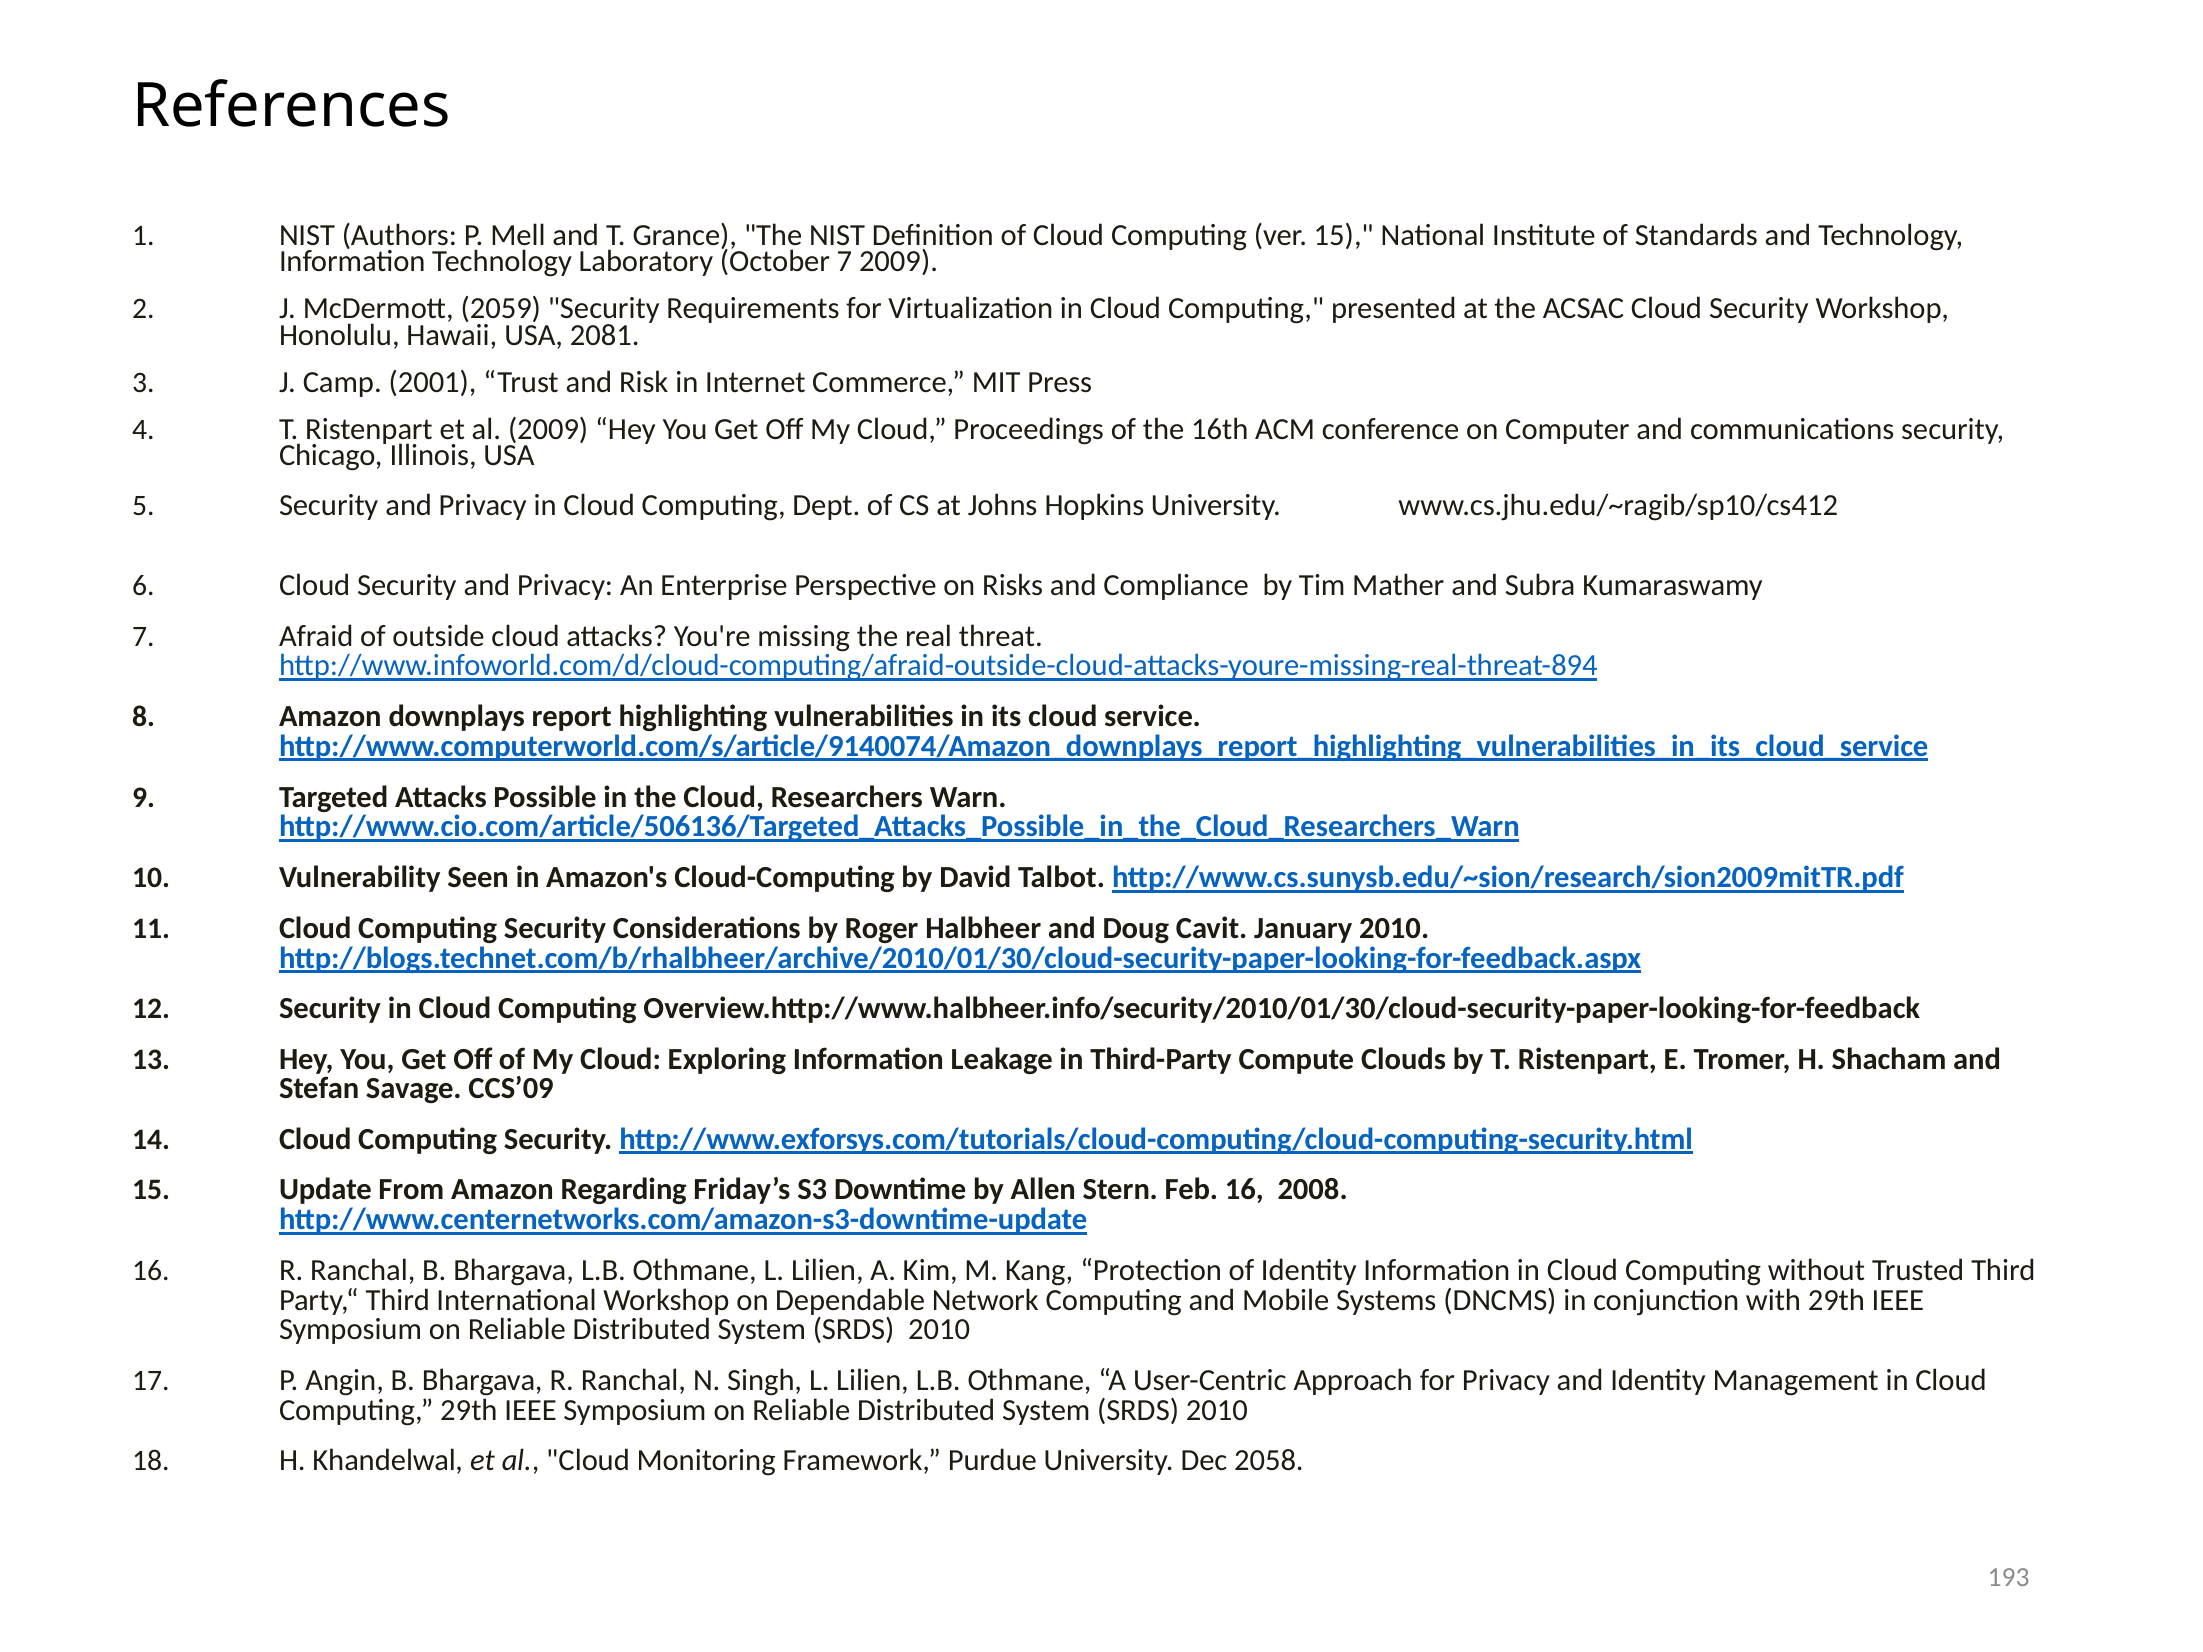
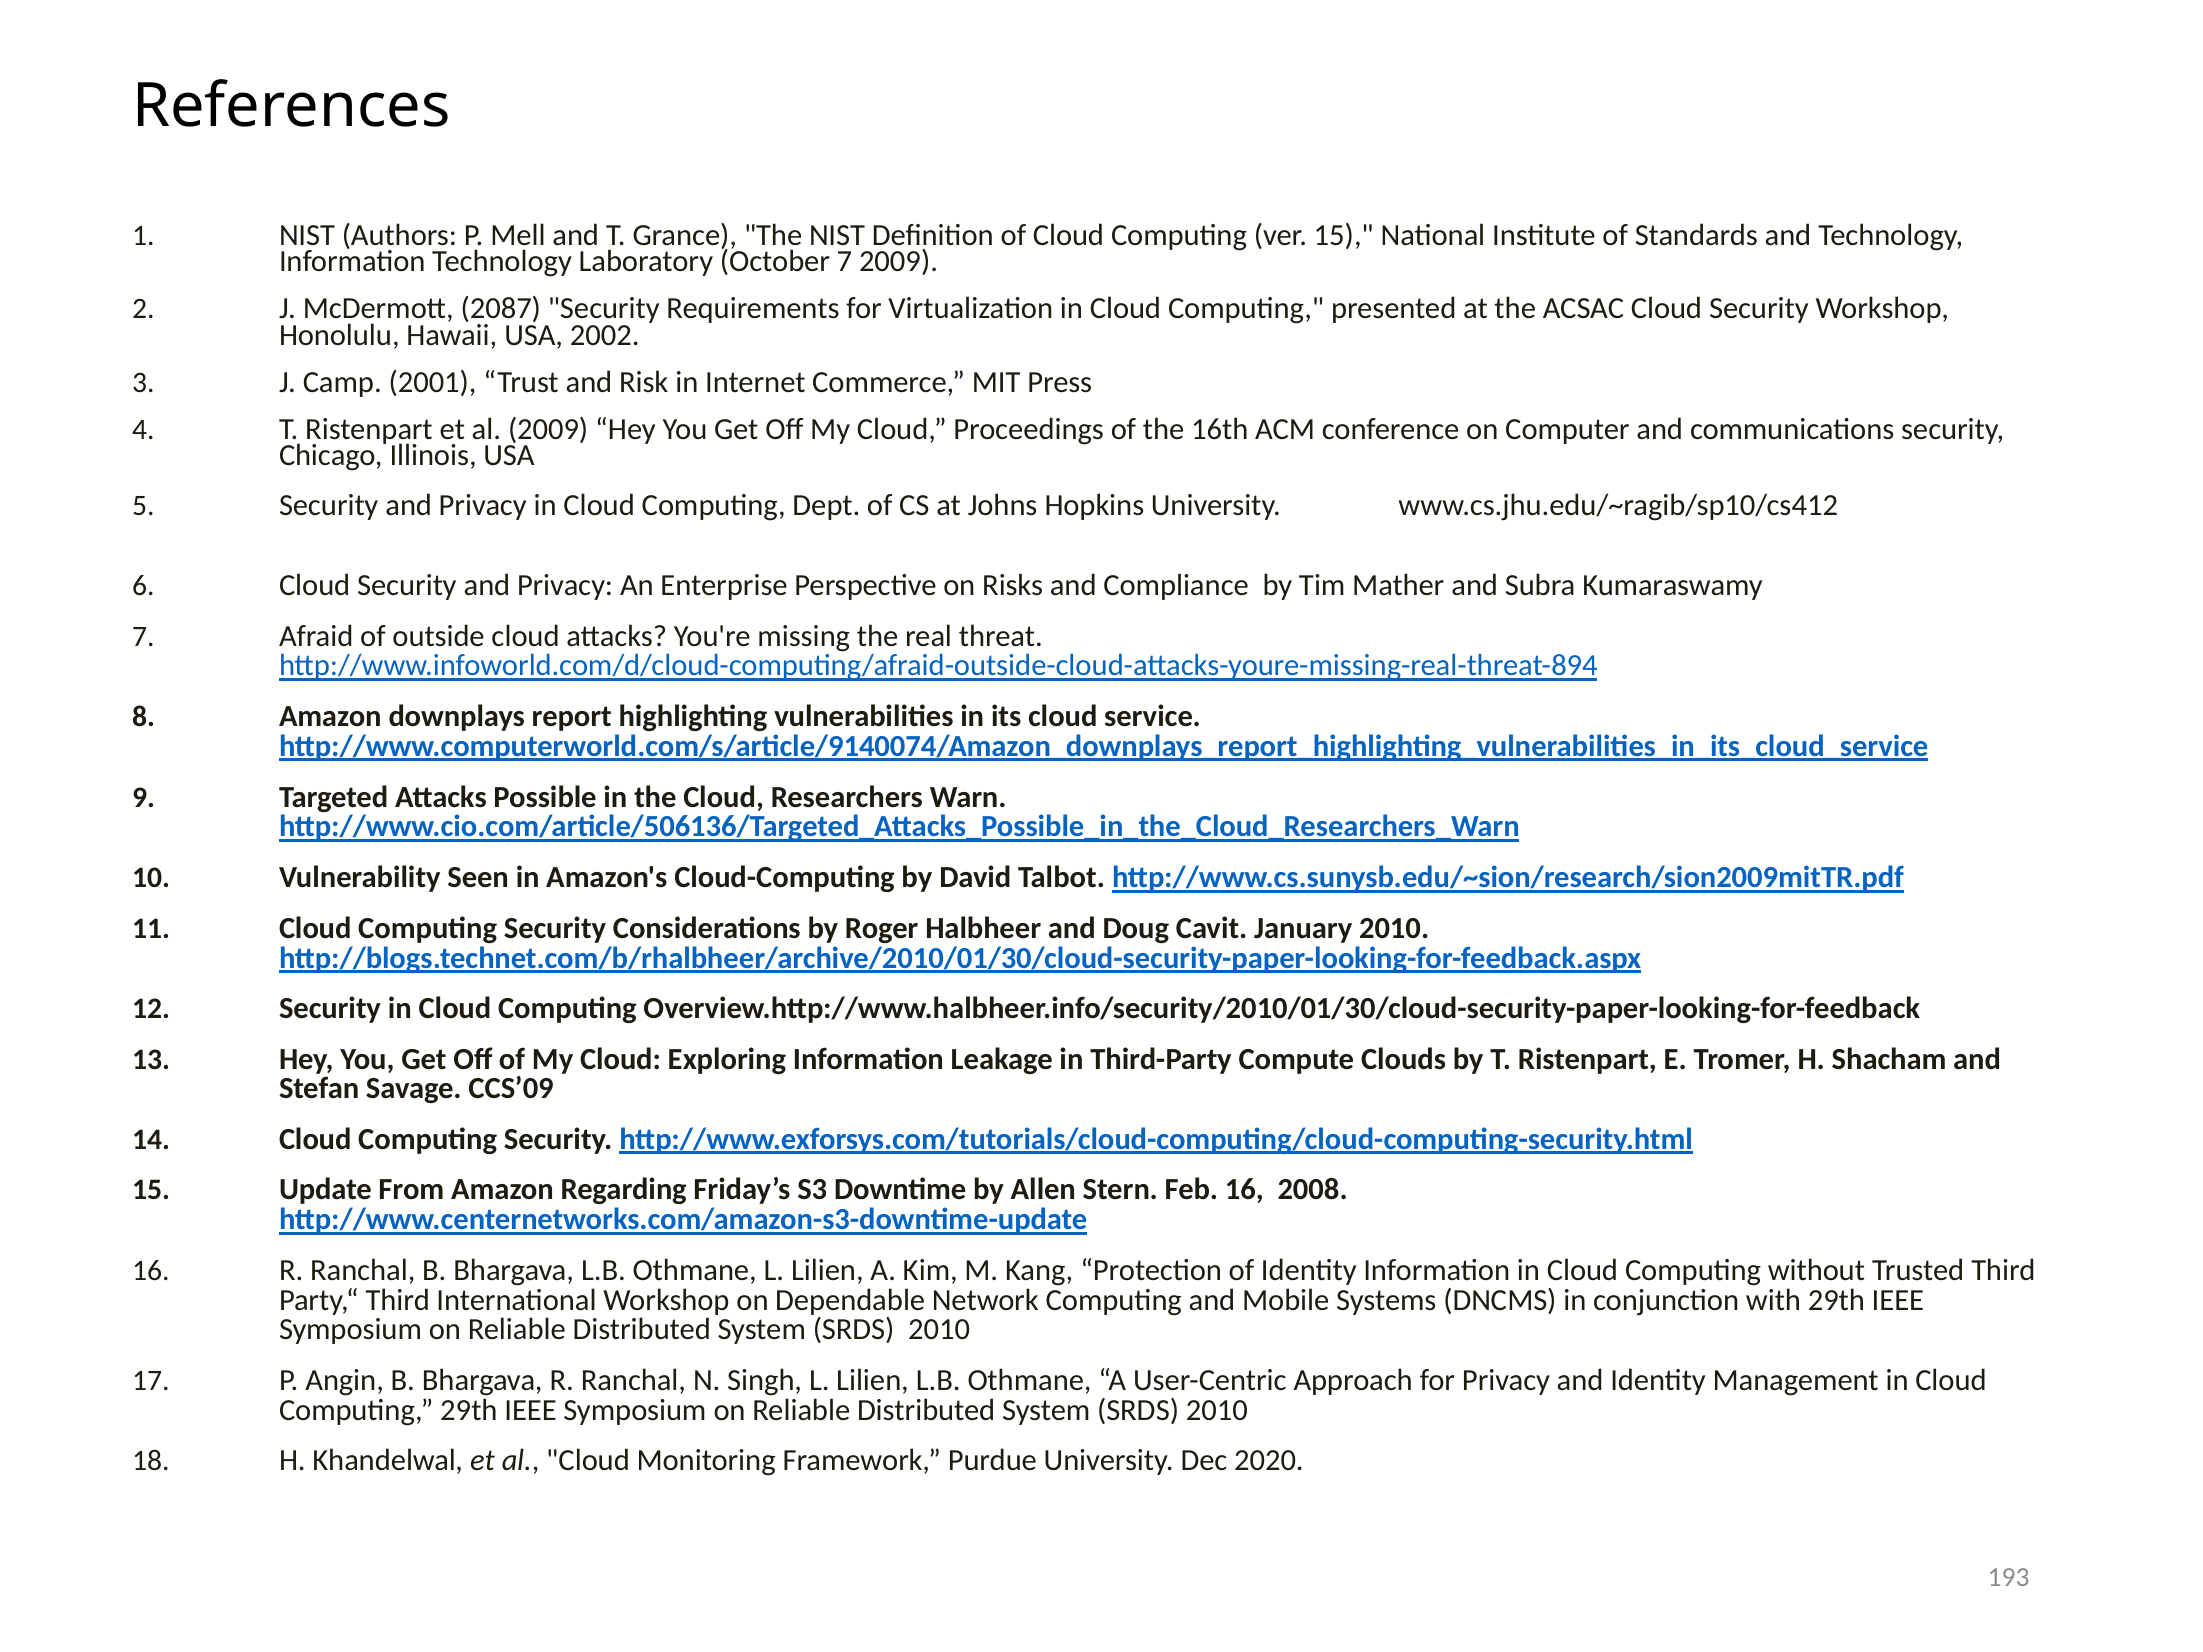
2059: 2059 -> 2087
2081: 2081 -> 2002
2058: 2058 -> 2020
